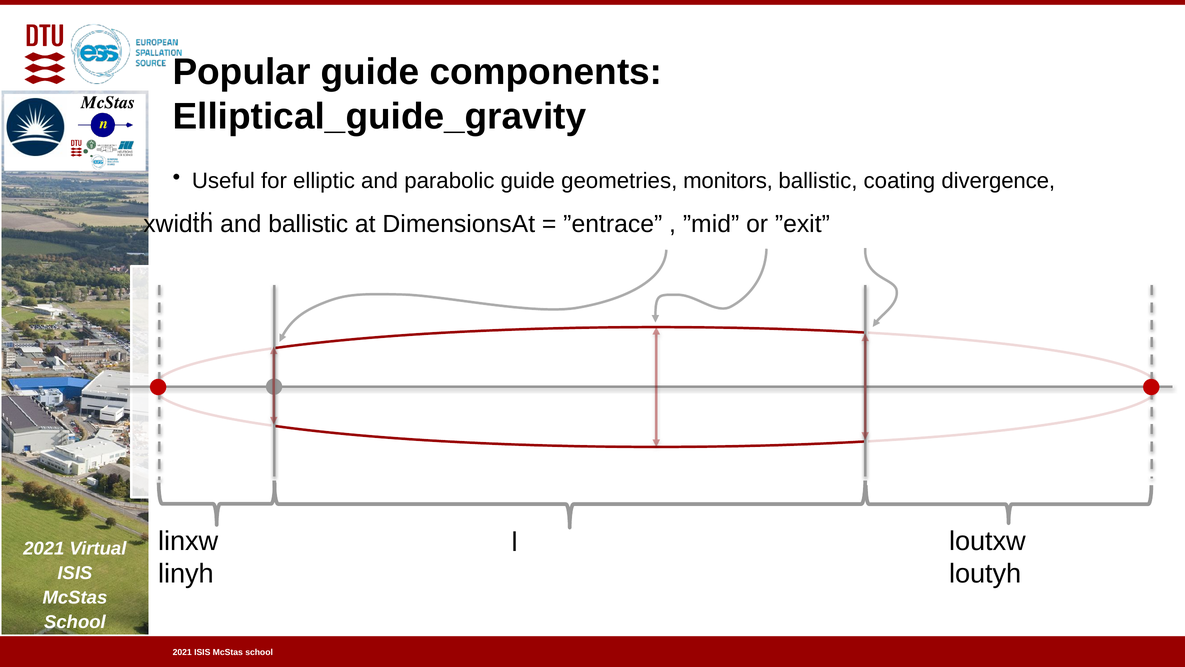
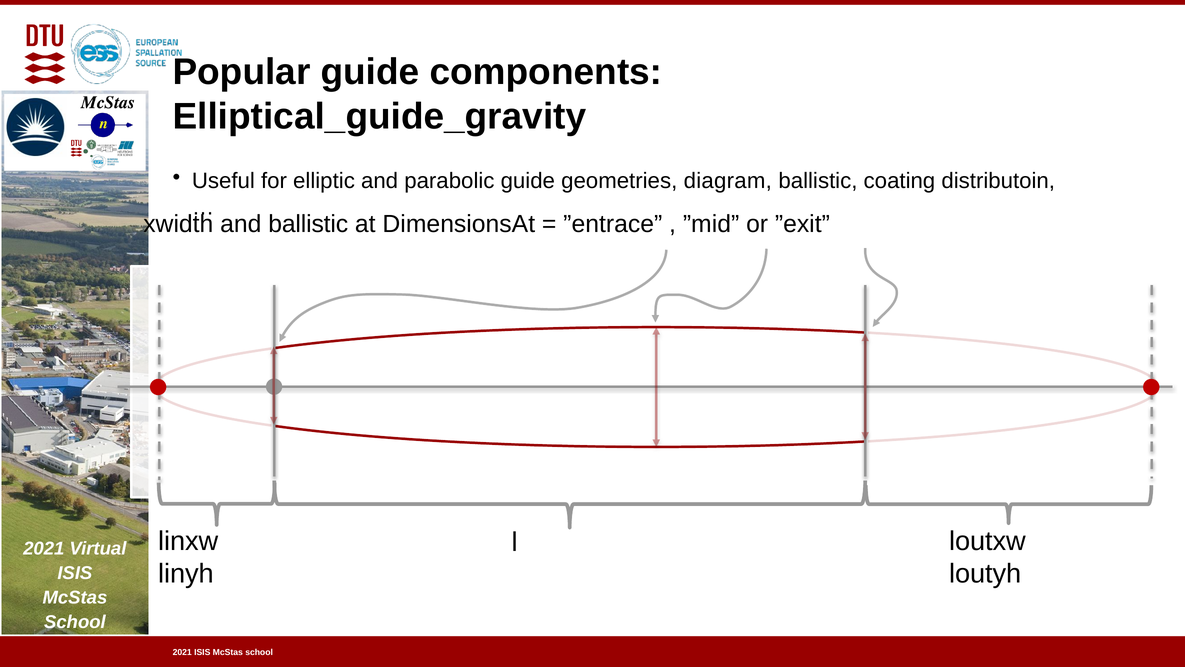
monitors: monitors -> diagram
divergence: divergence -> distributoin
